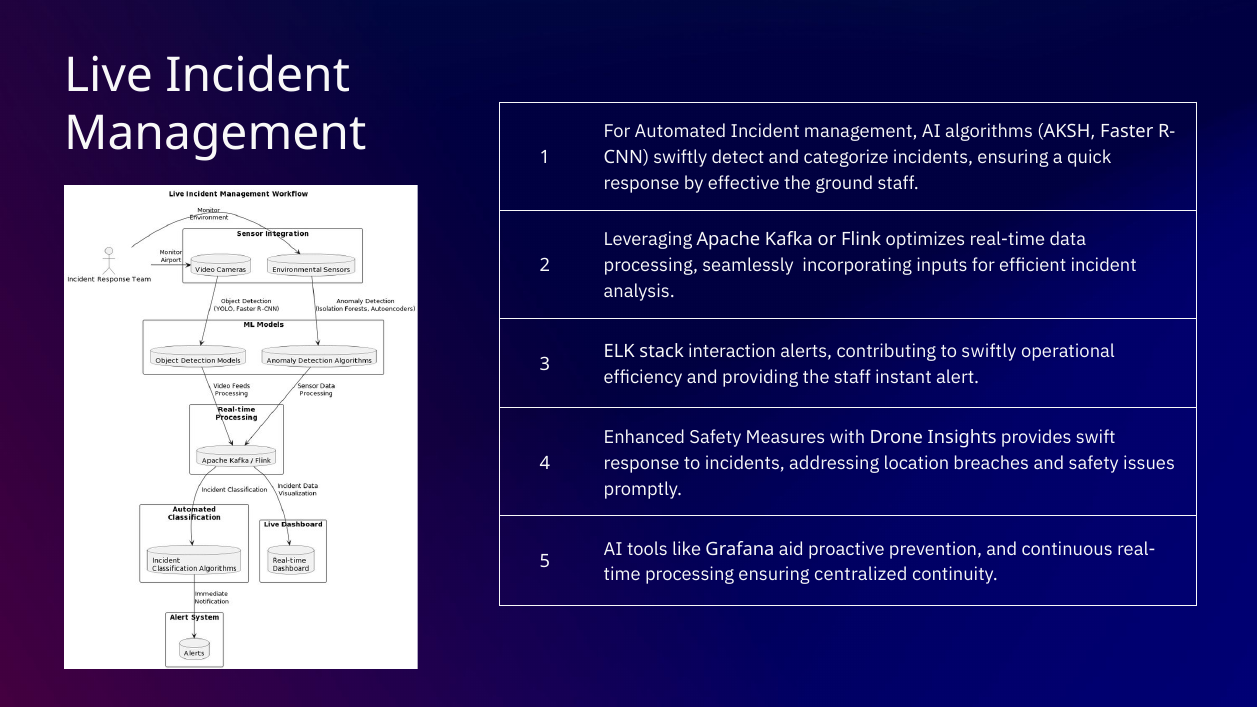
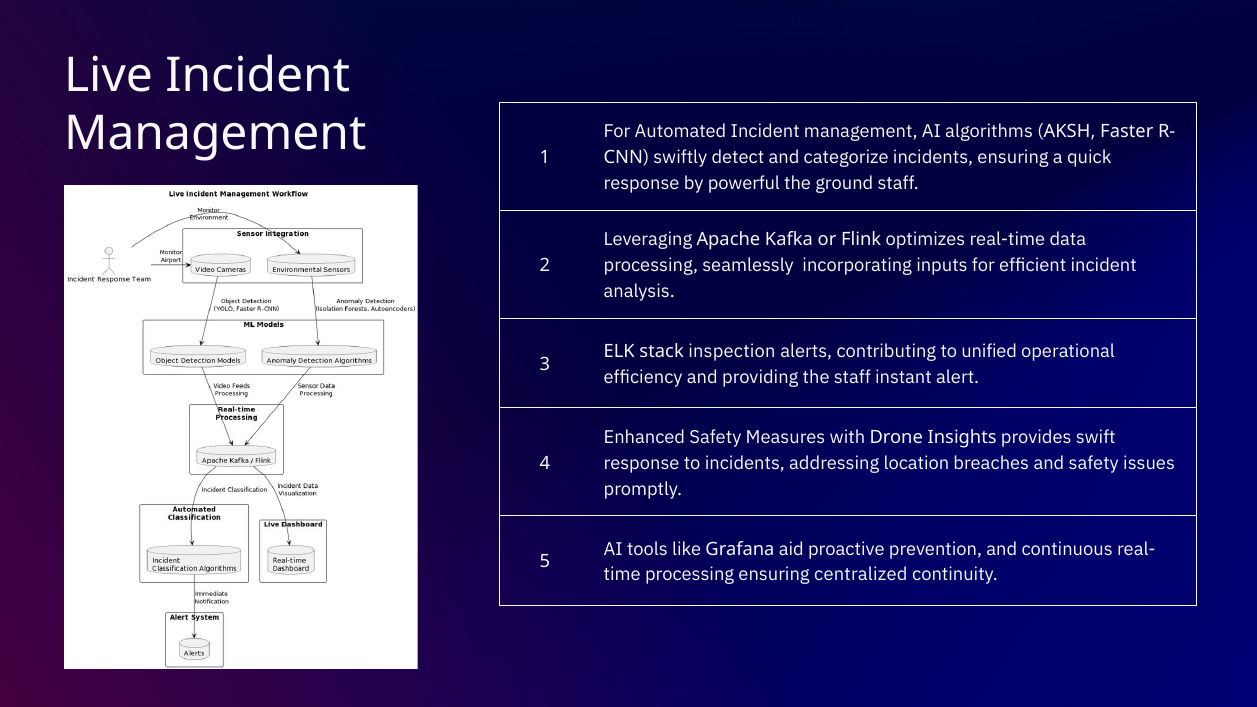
effective: effective -> powerful
interaction: interaction -> inspection
to swiftly: swiftly -> unified
